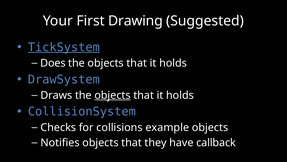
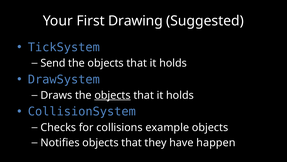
TickSystem underline: present -> none
Does: Does -> Send
callback: callback -> happen
